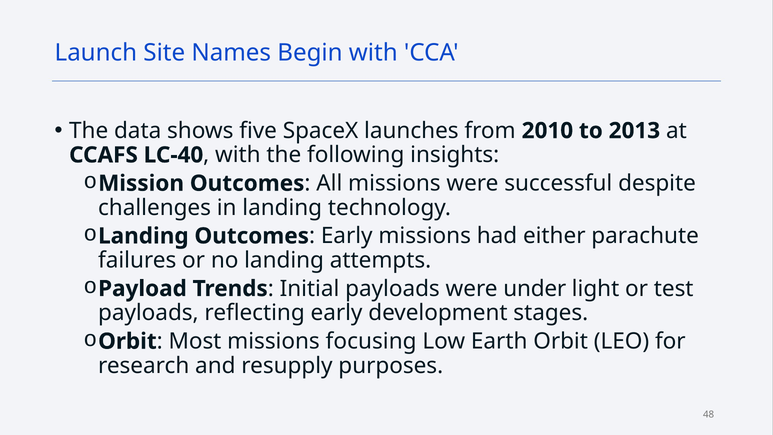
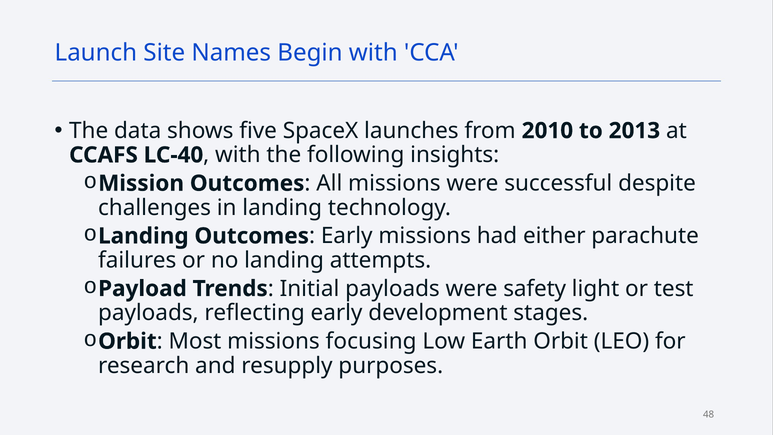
under: under -> safety
